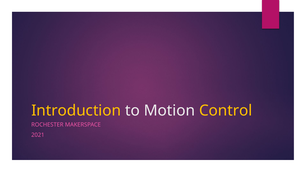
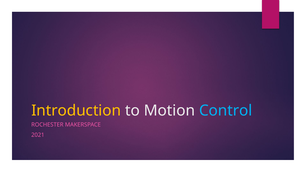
Control colour: yellow -> light blue
